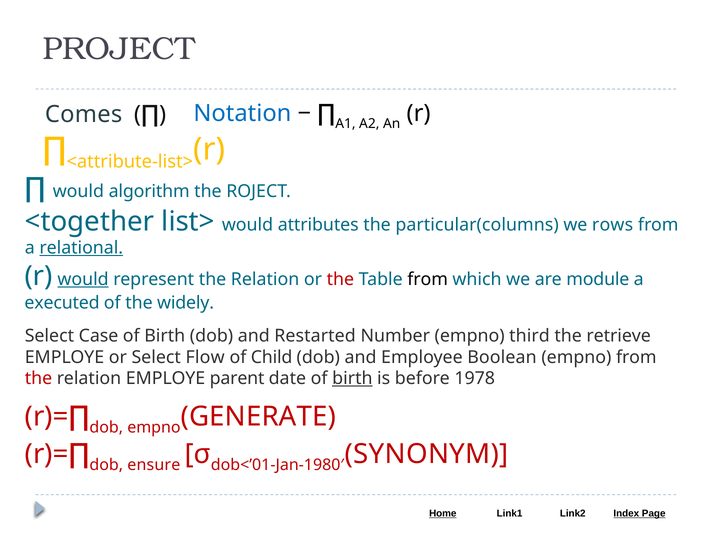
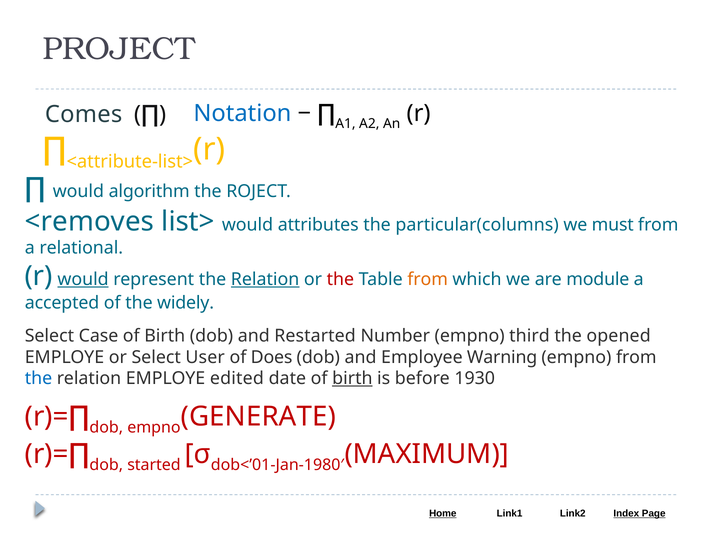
<together: <together -> <removes
rows: rows -> must
relational underline: present -> none
Relation at (265, 279) underline: none -> present
from at (428, 279) colour: black -> orange
executed: executed -> accepted
retrieve: retrieve -> opened
Flow: Flow -> User
Child: Child -> Does
Boolean: Boolean -> Warning
the at (38, 379) colour: red -> blue
parent: parent -> edited
1978: 1978 -> 1930
ensure: ensure -> started
SYNONYM: SYNONYM -> MAXIMUM
